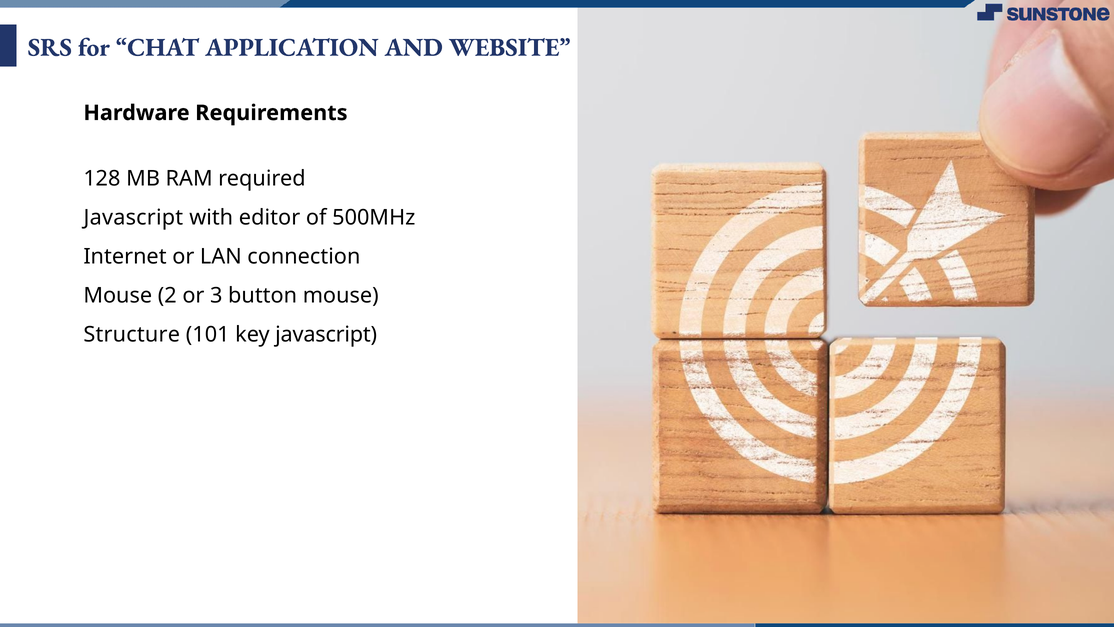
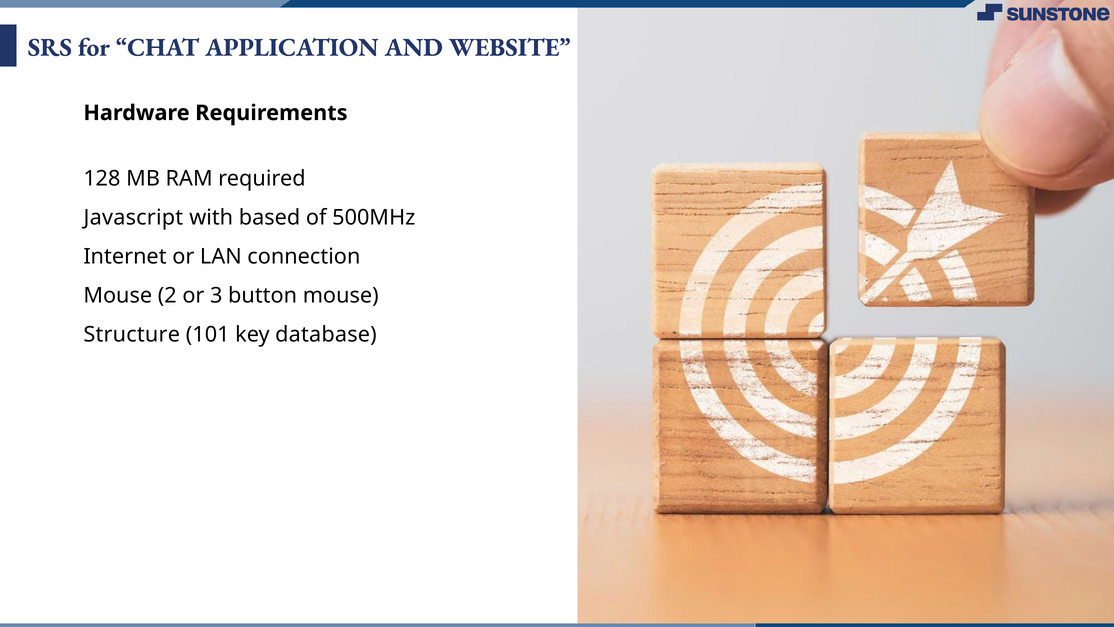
editor: editor -> based
key javascript: javascript -> database
